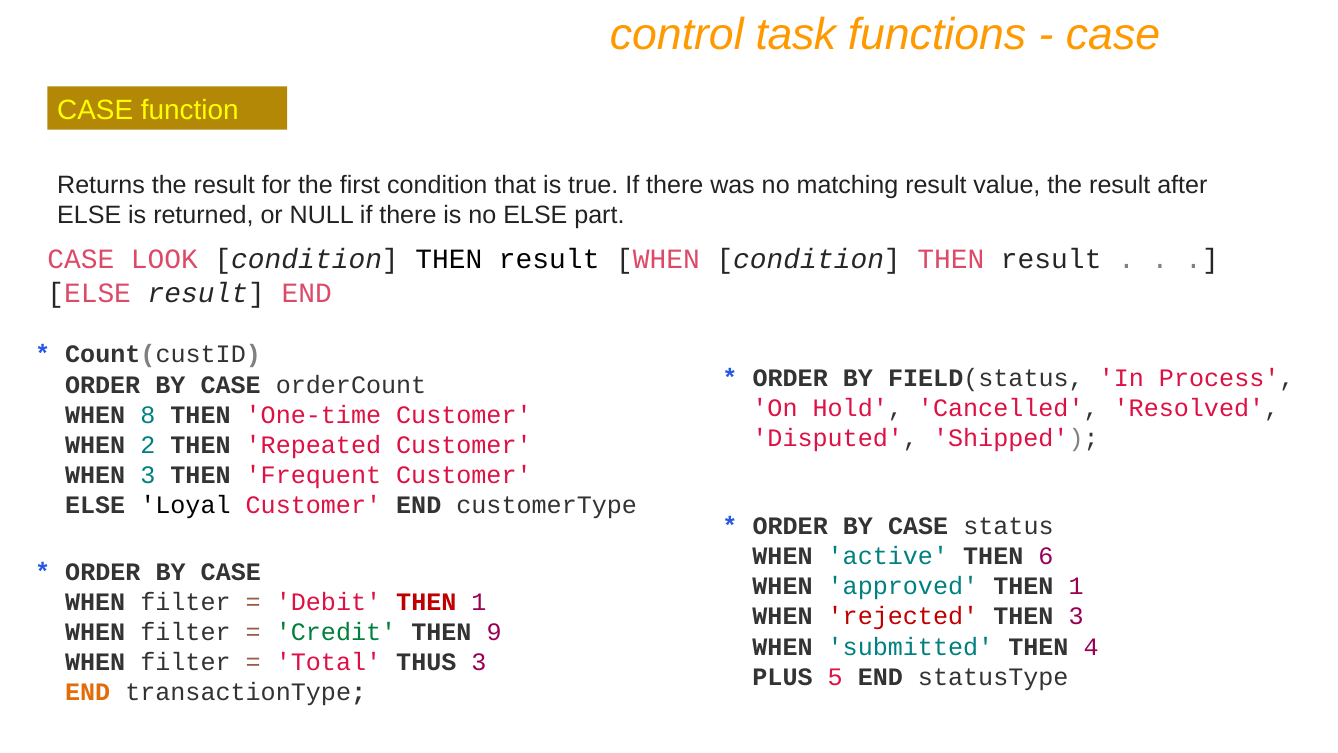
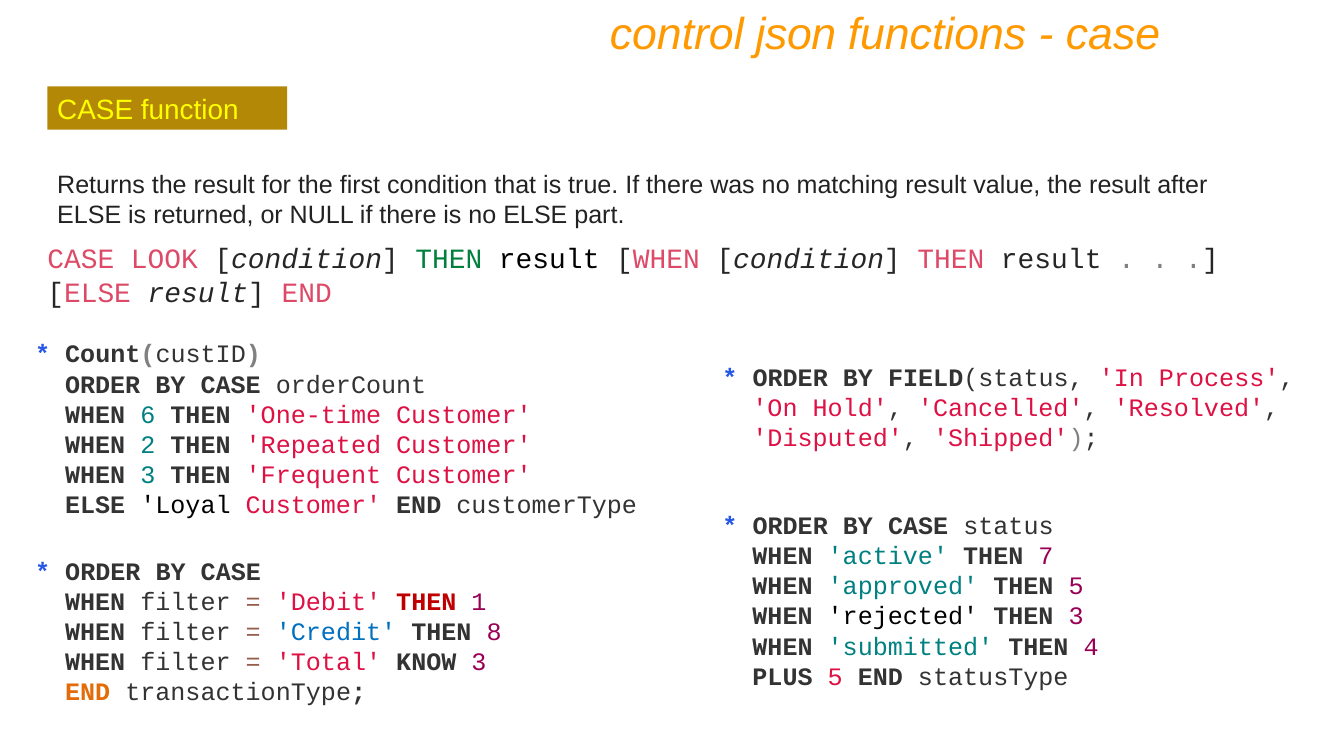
task: task -> json
THEN at (449, 259) colour: black -> green
8: 8 -> 6
6: 6 -> 7
approved THEN 1: 1 -> 5
rejected colour: red -> black
Credit colour: green -> blue
9: 9 -> 8
THUS: THUS -> KNOW
